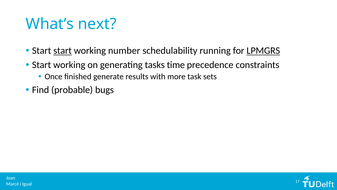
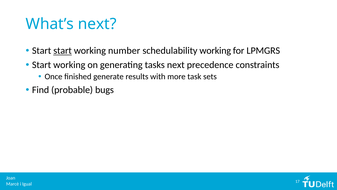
schedulability running: running -> working
LPMGRS underline: present -> none
tasks time: time -> next
